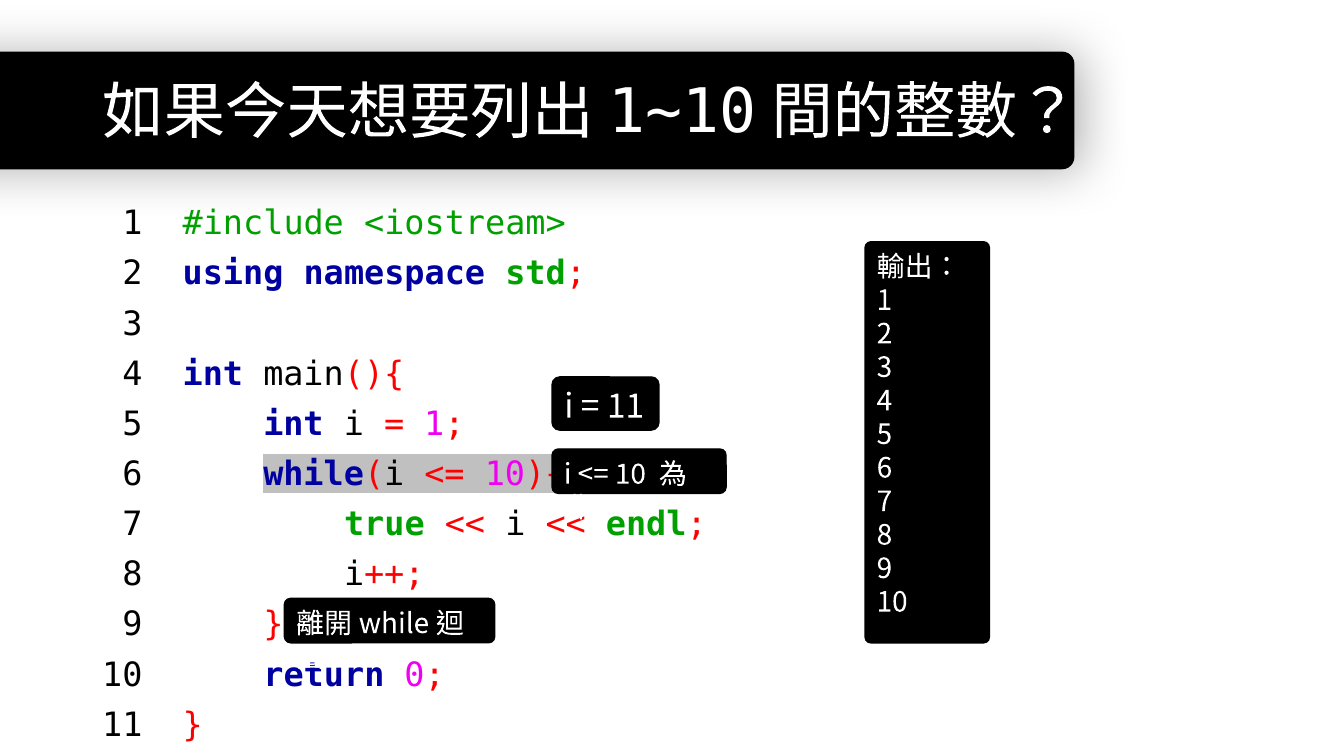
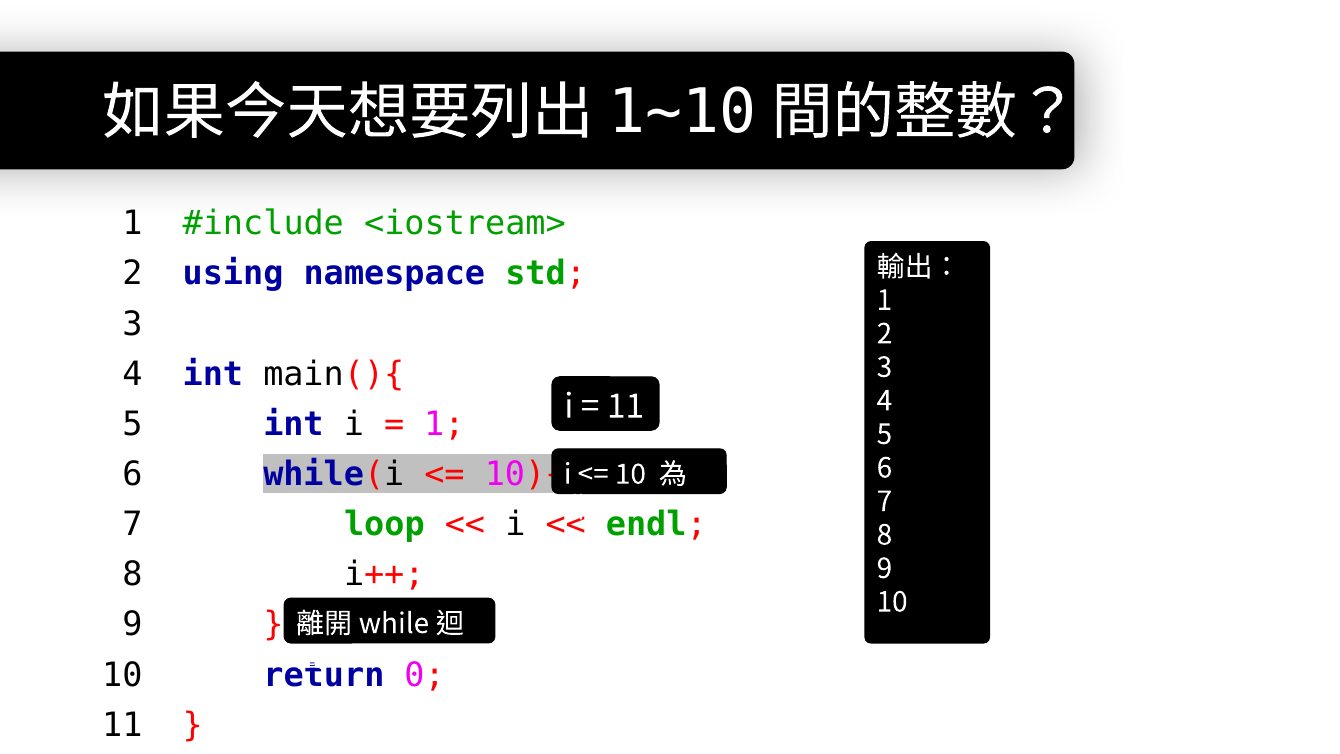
true: true -> loop
